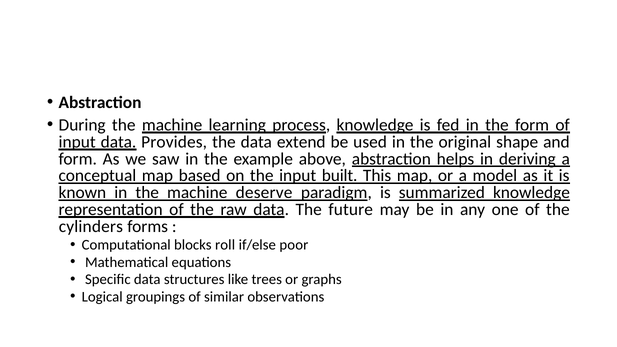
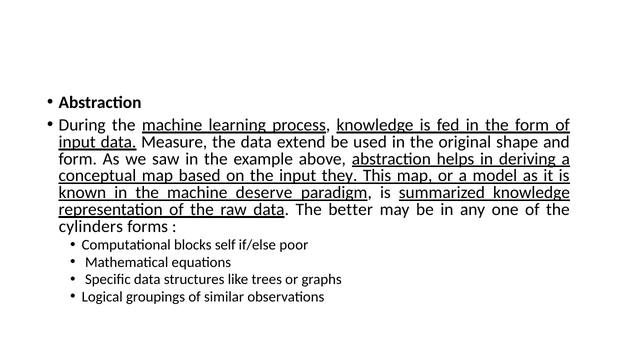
Provides: Provides -> Measure
built: built -> they
future: future -> better
roll: roll -> self
